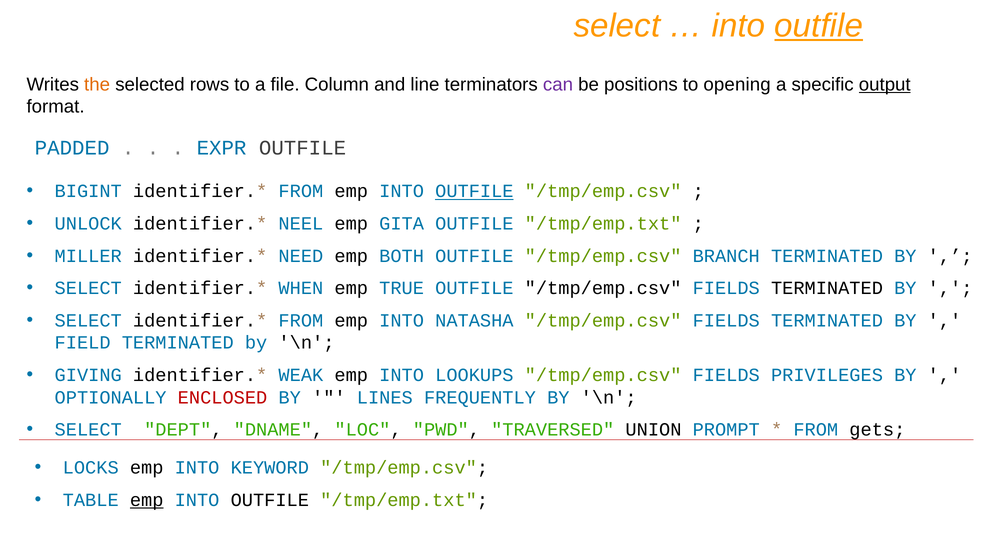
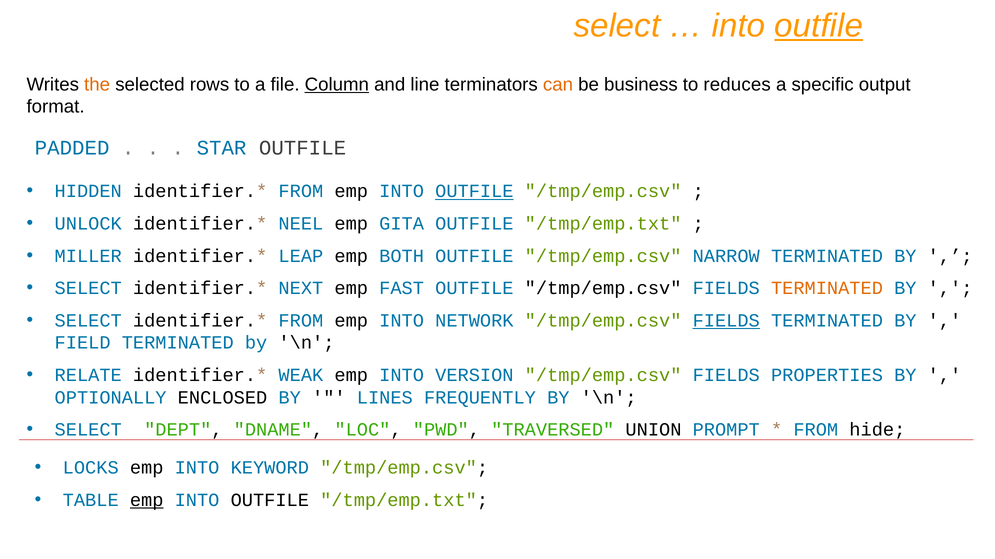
Column underline: none -> present
can colour: purple -> orange
positions: positions -> business
opening: opening -> reduces
output underline: present -> none
EXPR: EXPR -> STAR
BIGINT: BIGINT -> HIDDEN
NEED: NEED -> LEAP
BRANCH: BRANCH -> NARROW
WHEN: WHEN -> NEXT
TRUE: TRUE -> FAST
TERMINATED at (827, 288) colour: black -> orange
NATASHA: NATASHA -> NETWORK
FIELDS at (726, 321) underline: none -> present
GIVING: GIVING -> RELATE
LOOKUPS: LOOKUPS -> VERSION
PRIVILEGES: PRIVILEGES -> PROPERTIES
ENCLOSED colour: red -> black
gets: gets -> hide
